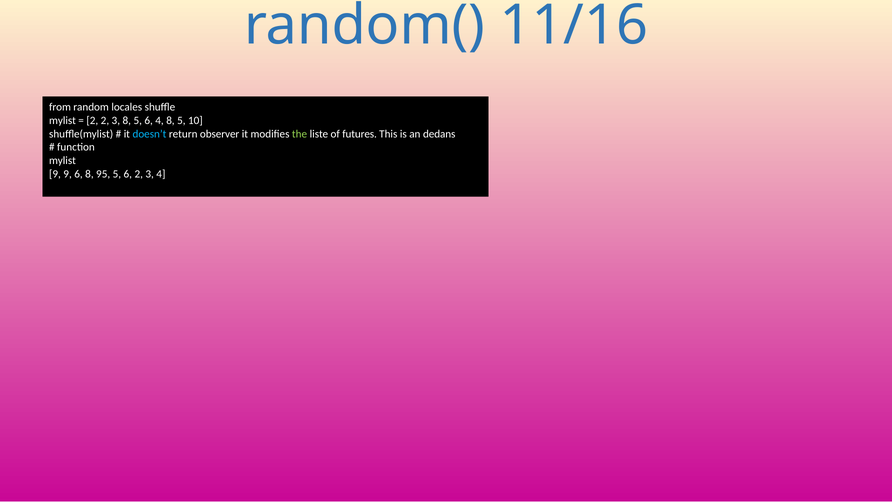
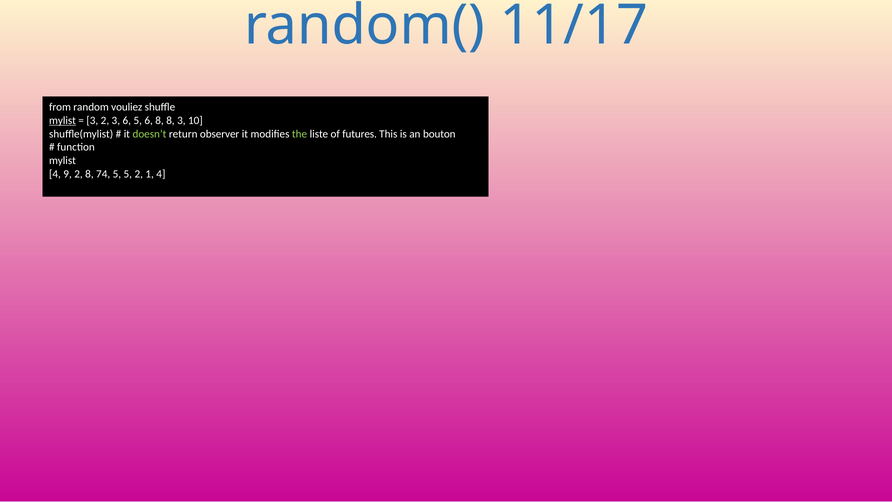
11/16: 11/16 -> 11/17
locales: locales -> vouliez
mylist at (63, 120) underline: none -> present
2 at (92, 120): 2 -> 3
3 8: 8 -> 6
6 4: 4 -> 8
5 at (181, 120): 5 -> 3
doesn’t colour: light blue -> light green
dedans: dedans -> bouton
9 at (55, 174): 9 -> 4
9 6: 6 -> 2
95: 95 -> 74
6 at (128, 174): 6 -> 5
3 at (150, 174): 3 -> 1
